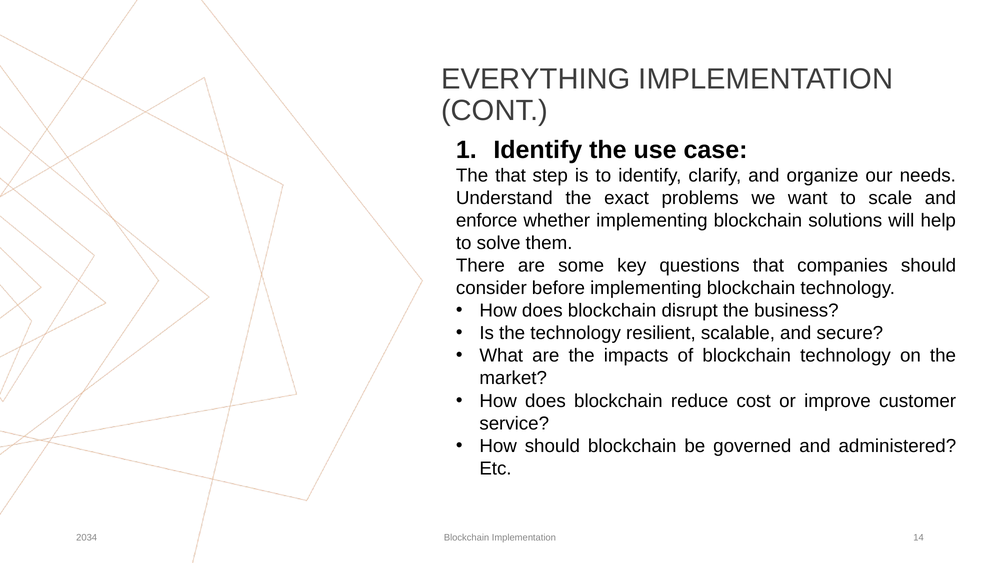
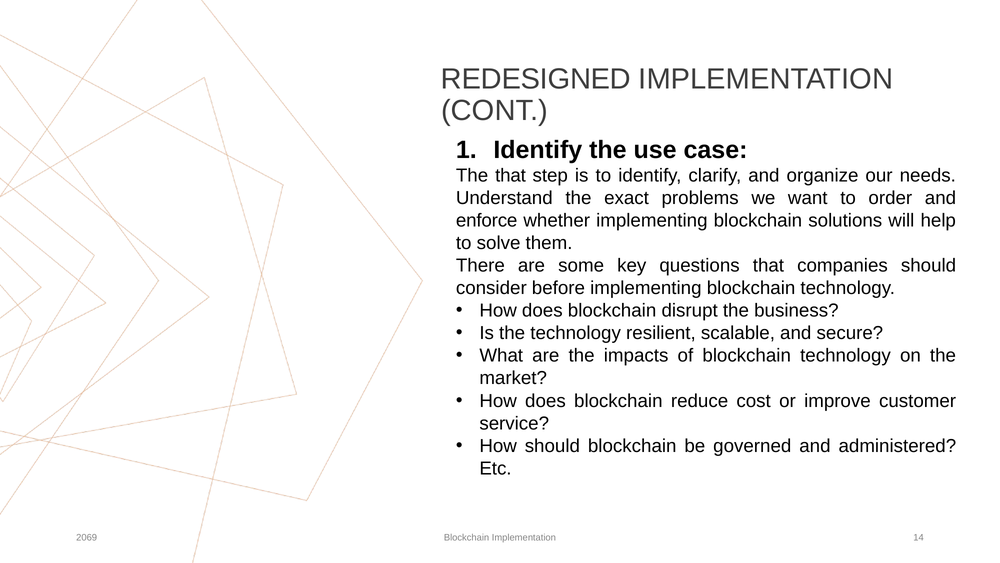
EVERYTHING: EVERYTHING -> REDESIGNED
scale: scale -> order
2034: 2034 -> 2069
